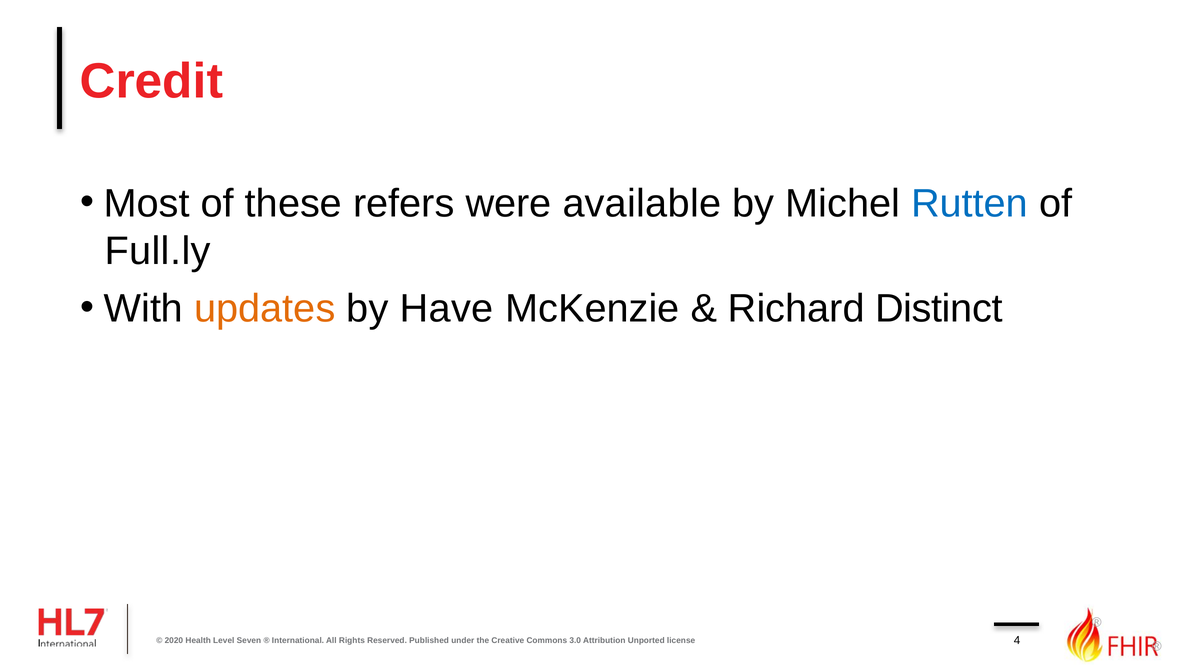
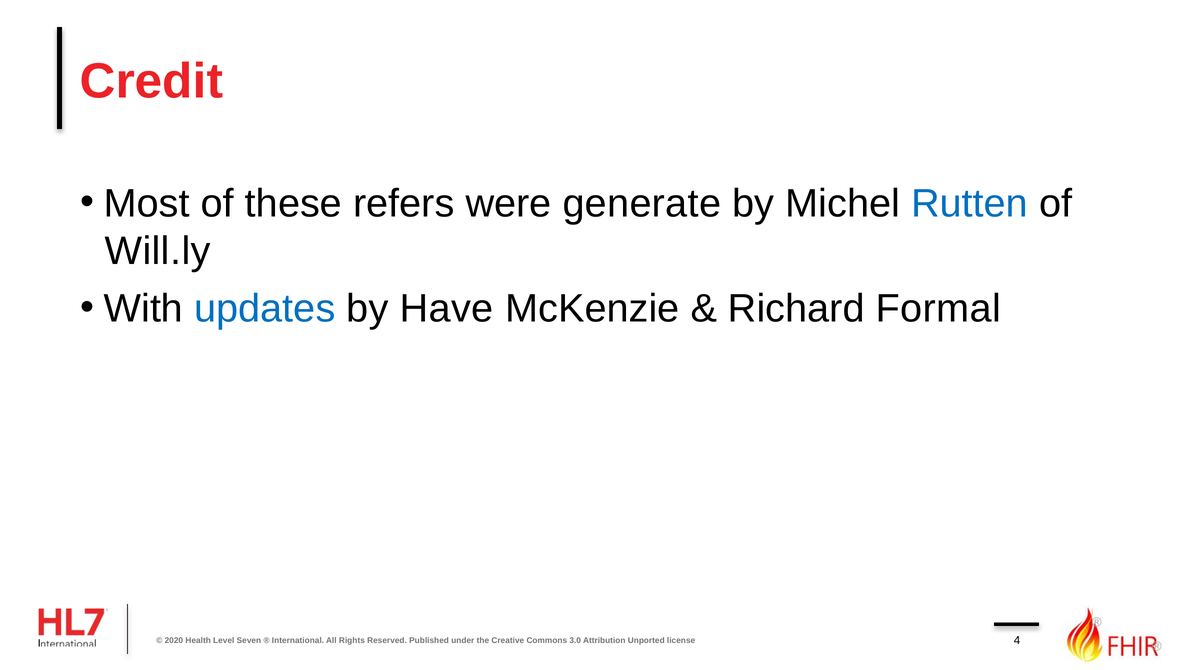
available: available -> generate
Full.ly: Full.ly -> Will.ly
updates colour: orange -> blue
Distinct: Distinct -> Formal
